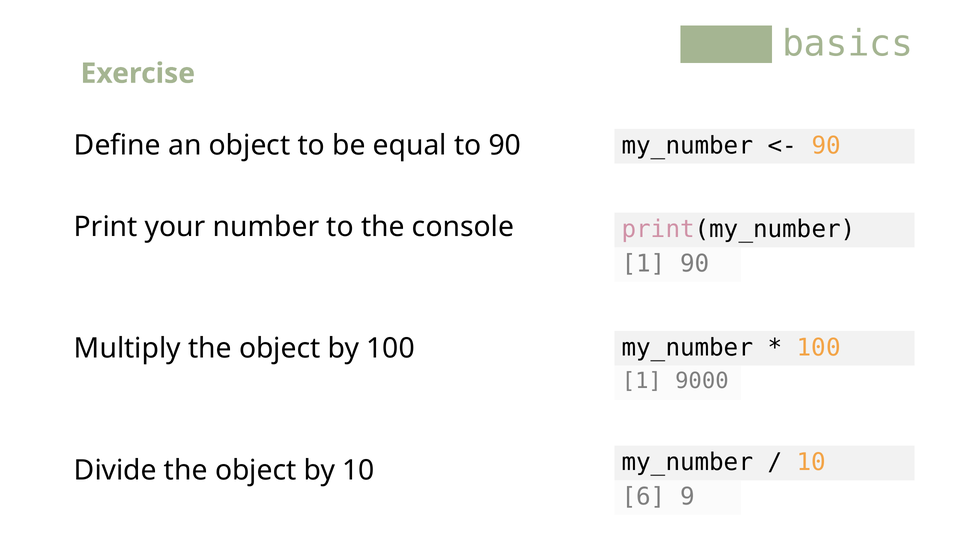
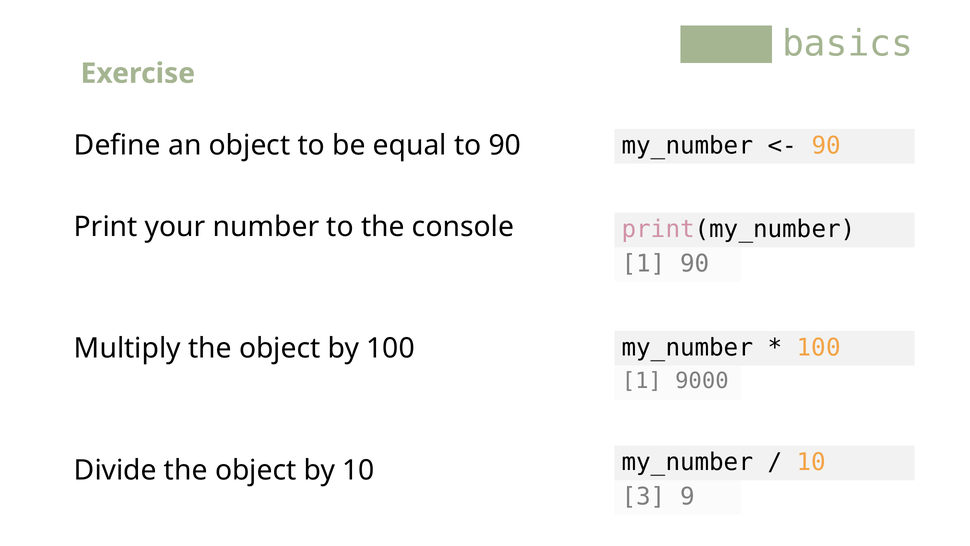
6: 6 -> 3
